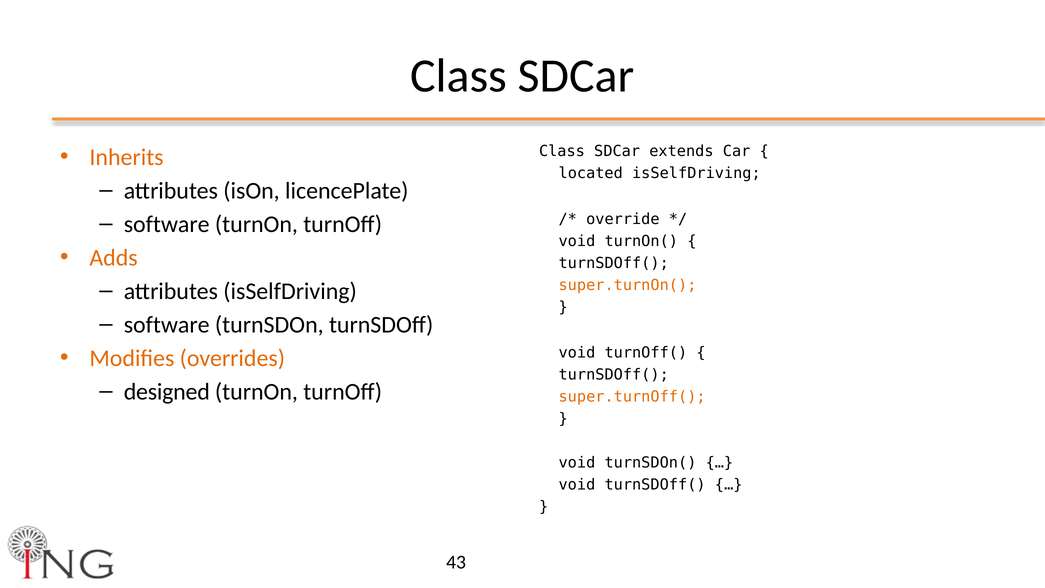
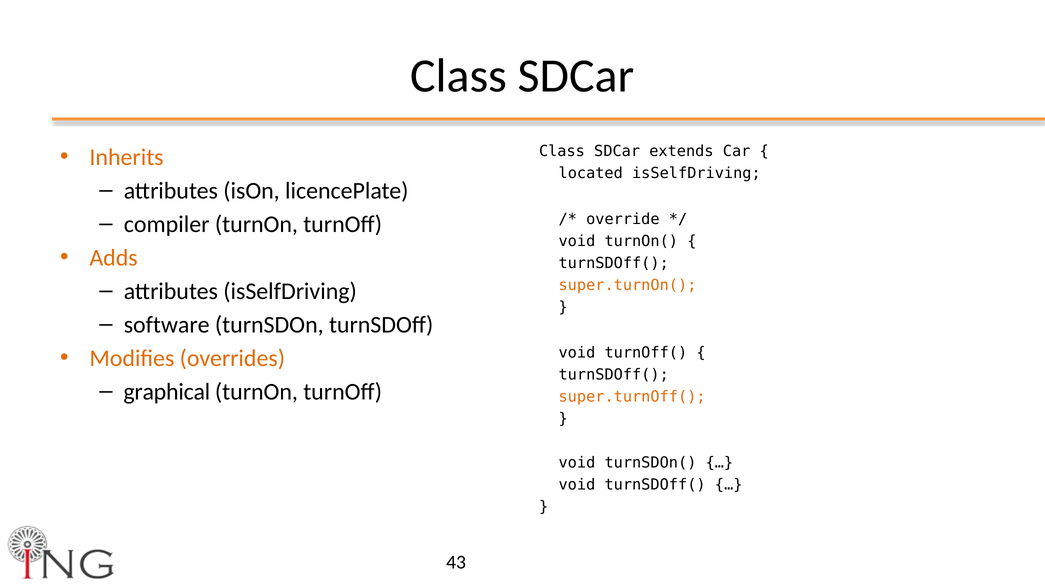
software at (167, 224): software -> compiler
designed: designed -> graphical
